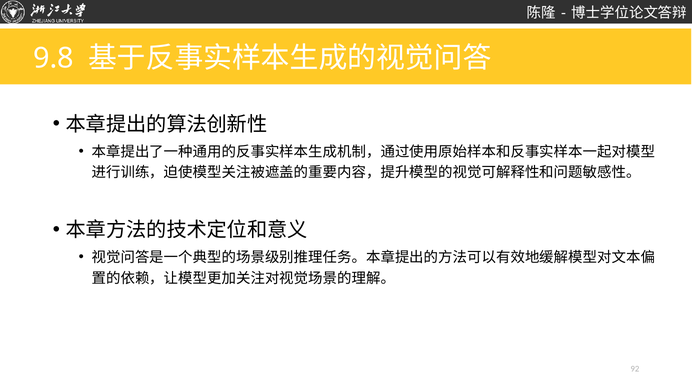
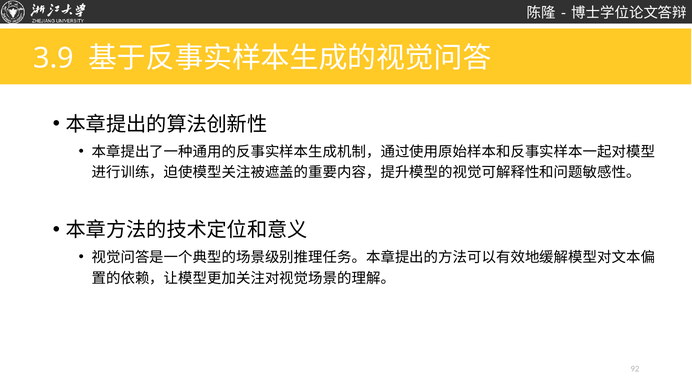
9.8: 9.8 -> 3.9
